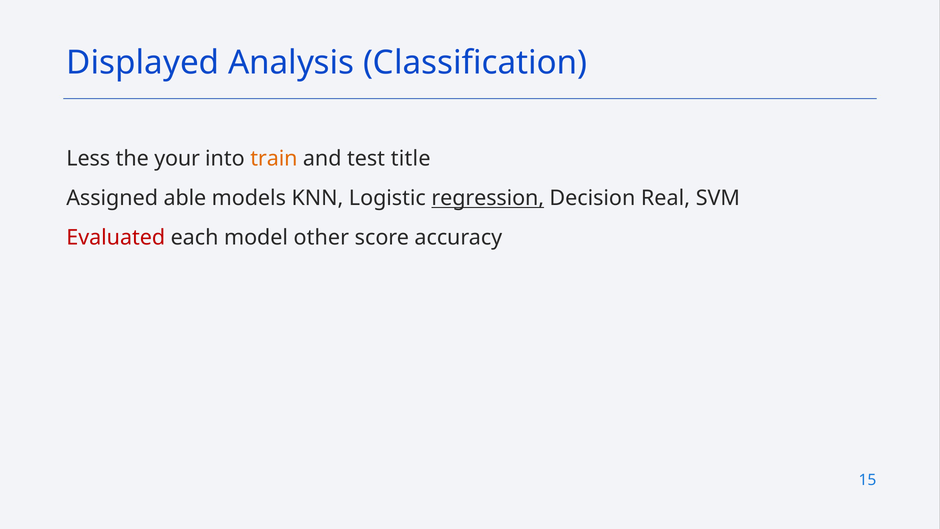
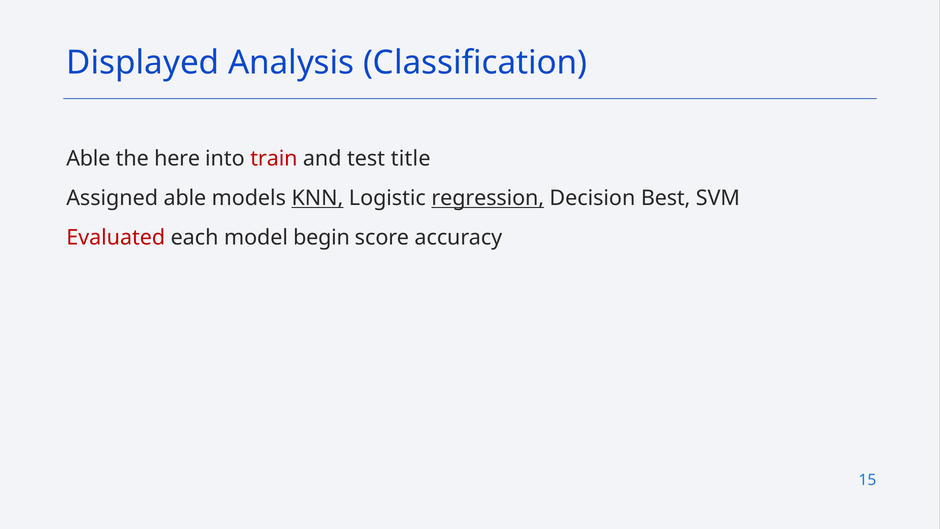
Less at (88, 159): Less -> Able
your: your -> here
train colour: orange -> red
KNN underline: none -> present
Real: Real -> Best
other: other -> begin
